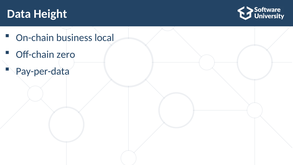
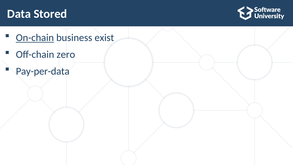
Height: Height -> Stored
On-chain underline: none -> present
local: local -> exist
